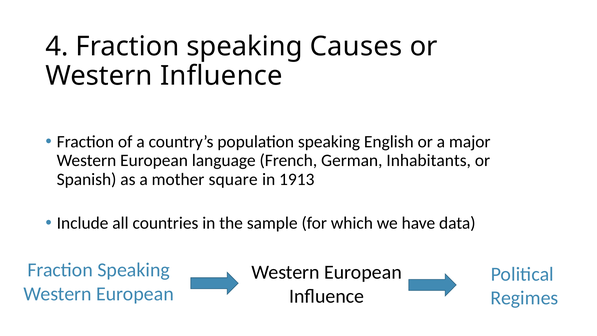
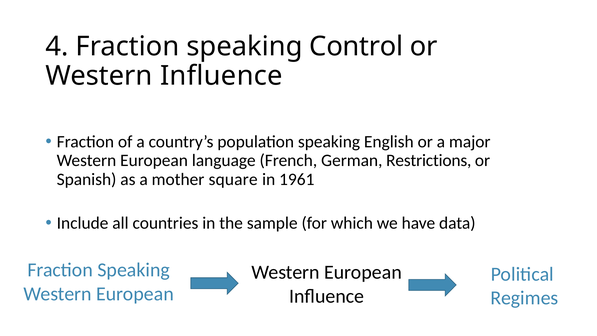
Causes: Causes -> Control
Inhabitants: Inhabitants -> Restrictions
1913: 1913 -> 1961
